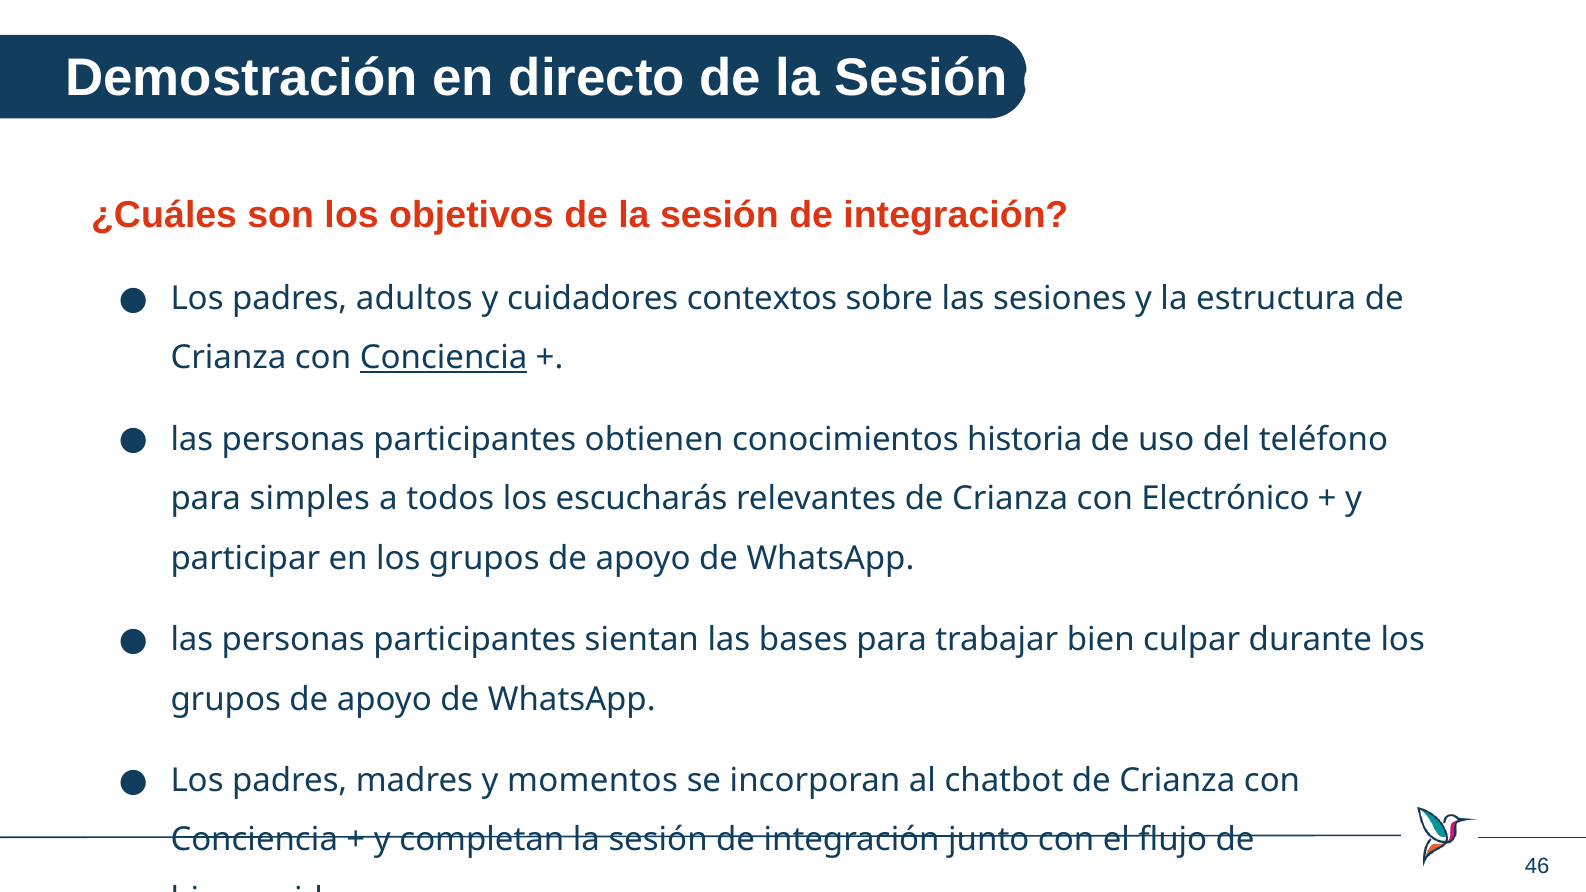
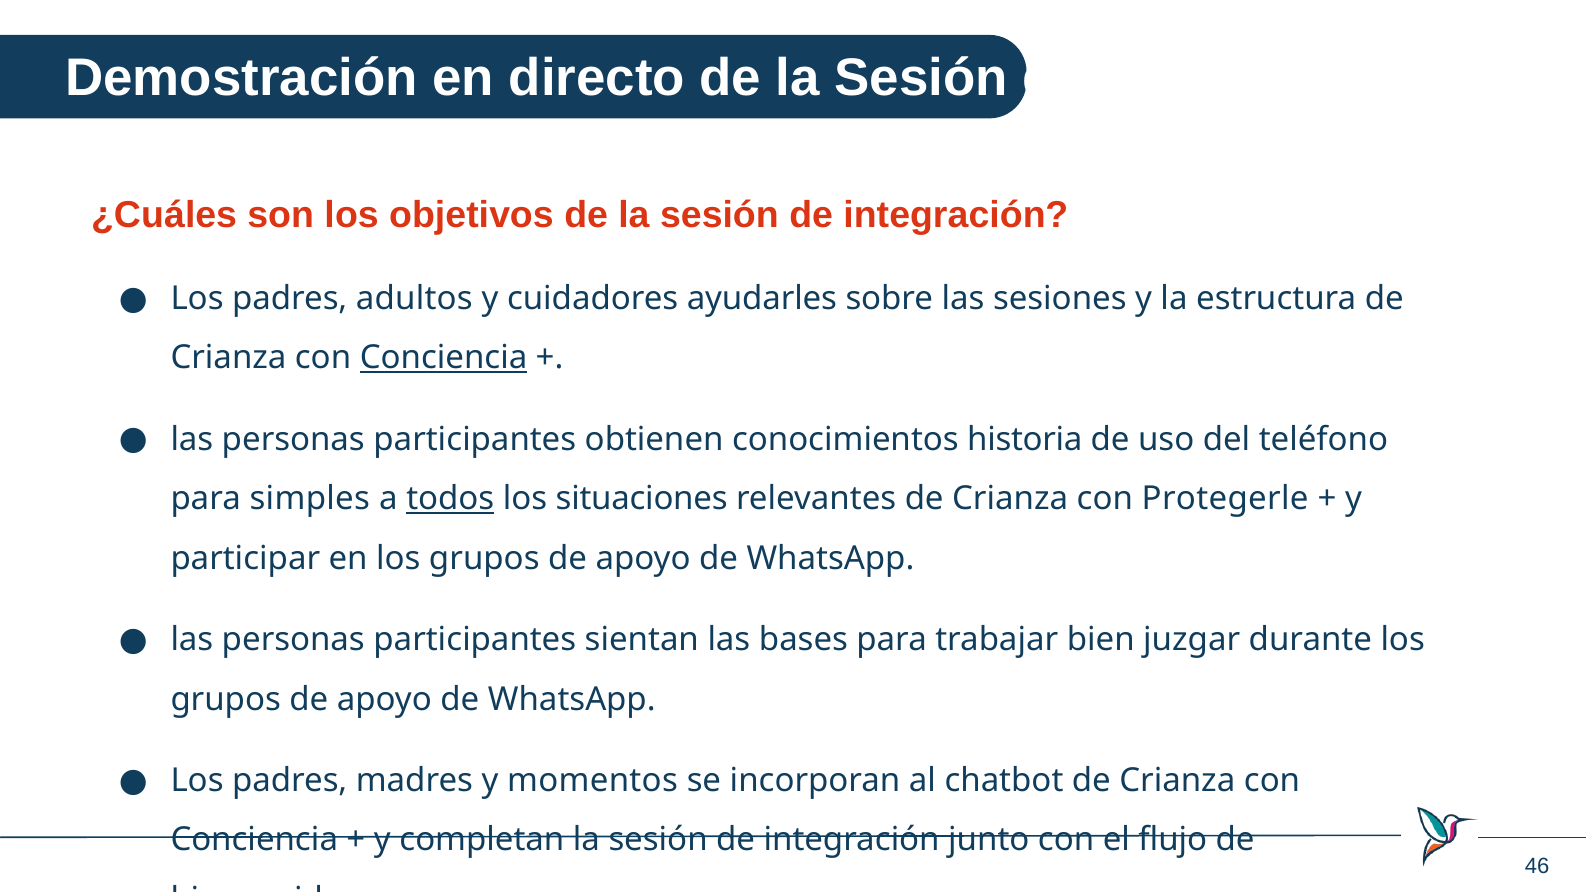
contextos: contextos -> ayudarles
todos underline: none -> present
escucharás: escucharás -> situaciones
Electrónico: Electrónico -> Protegerle
culpar: culpar -> juzgar
